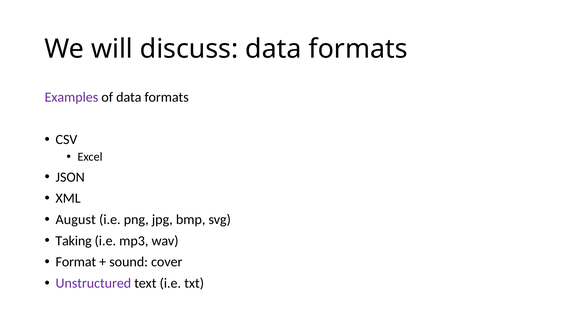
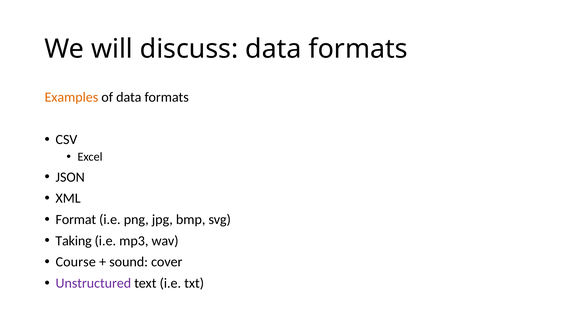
Examples colour: purple -> orange
August: August -> Format
Format: Format -> Course
